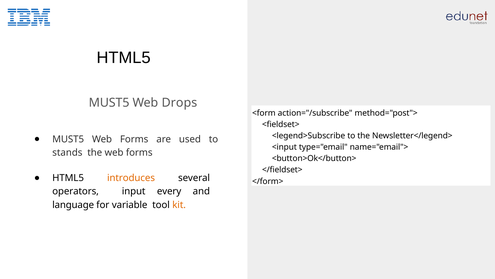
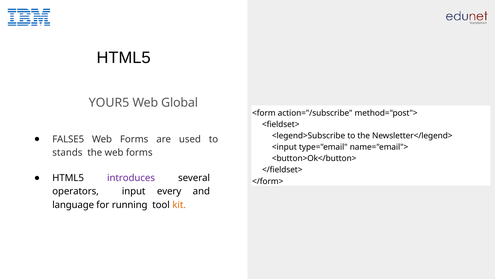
MUST5 at (109, 102): MUST5 -> YOUR5
Drops: Drops -> Global
MUST5 at (68, 139): MUST5 -> FALSE5
introduces colour: orange -> purple
variable: variable -> running
